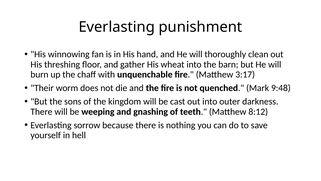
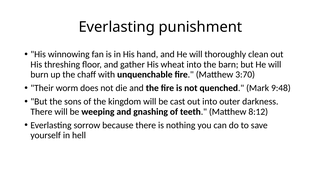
3:17: 3:17 -> 3:70
